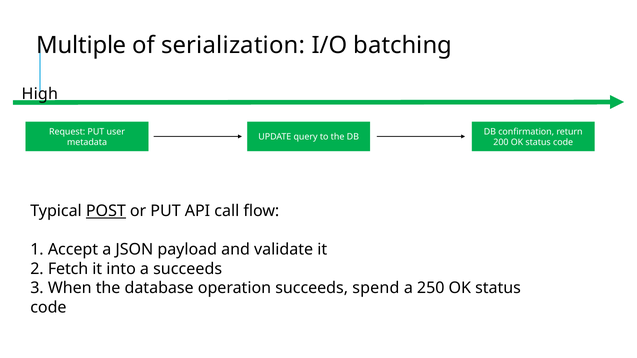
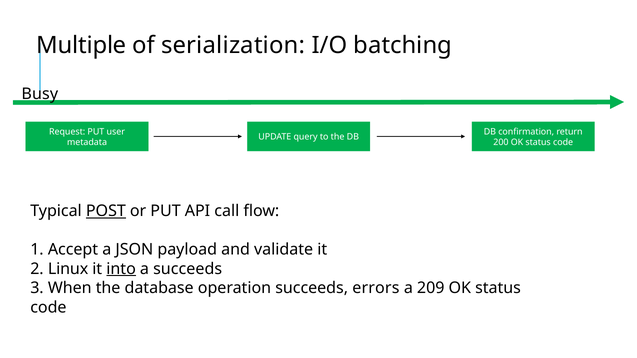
High: High -> Busy
Fetch: Fetch -> Linux
into underline: none -> present
spend: spend -> errors
250: 250 -> 209
